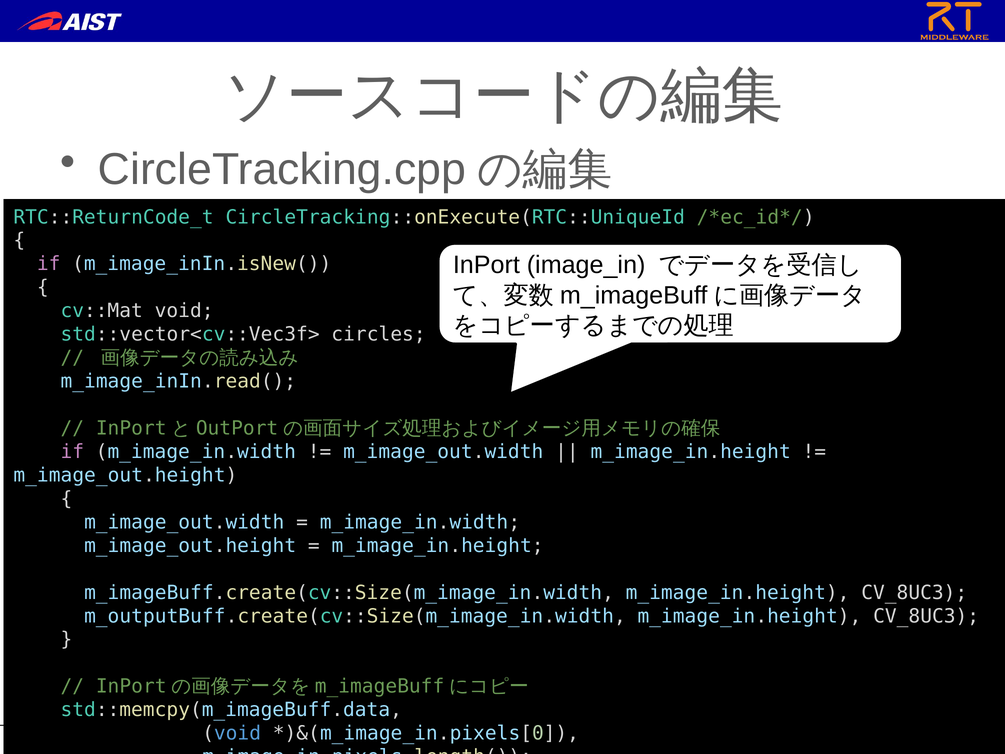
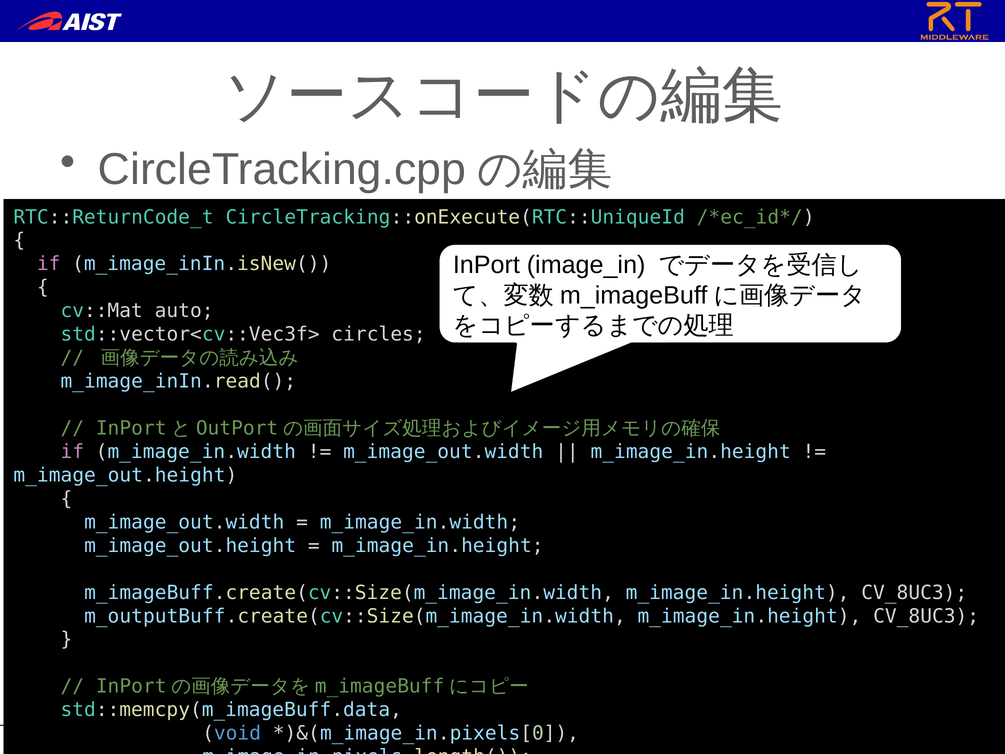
cv::Mat void: void -> auto
